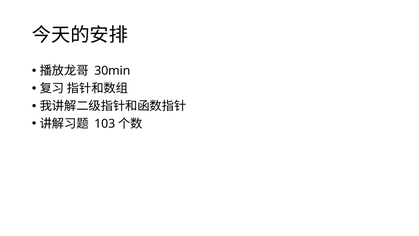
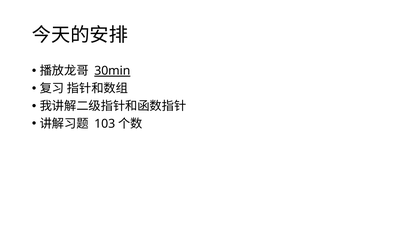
30min underline: none -> present
